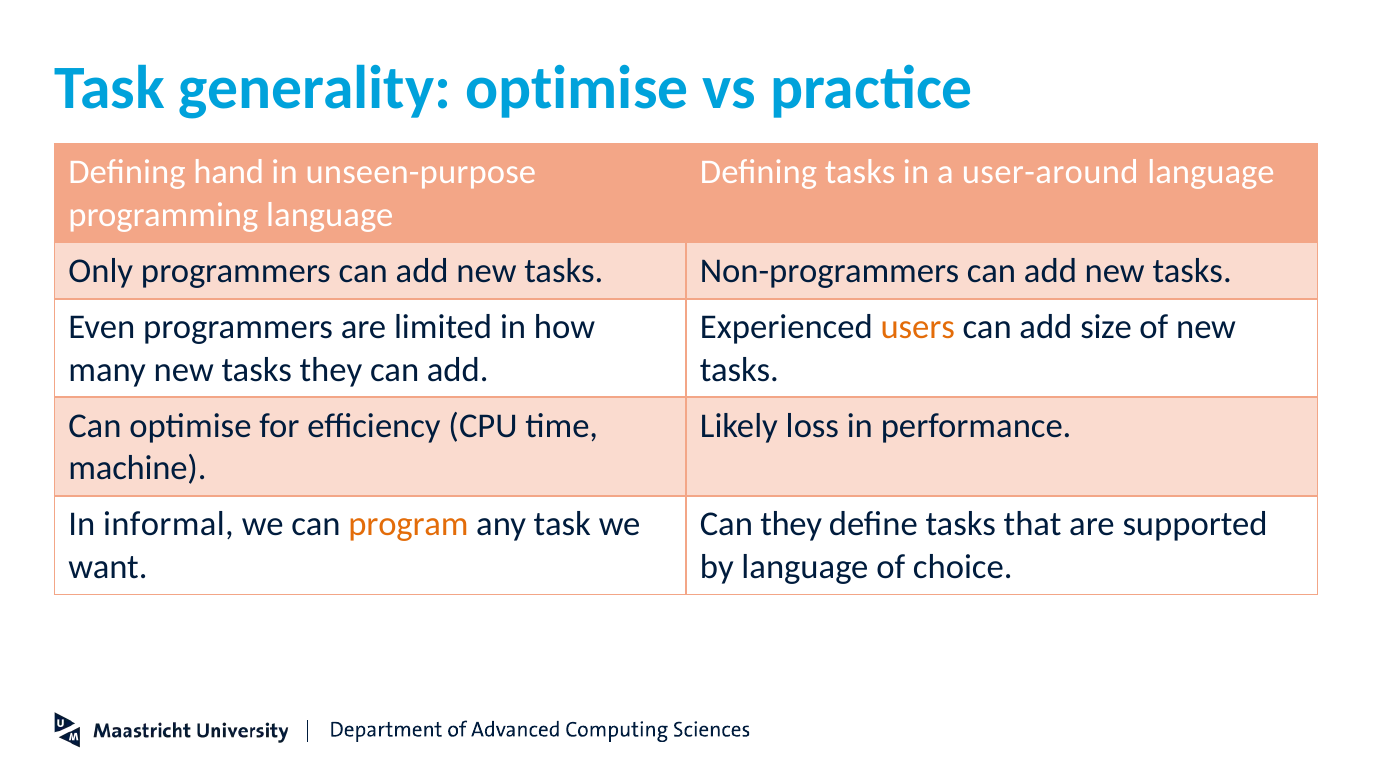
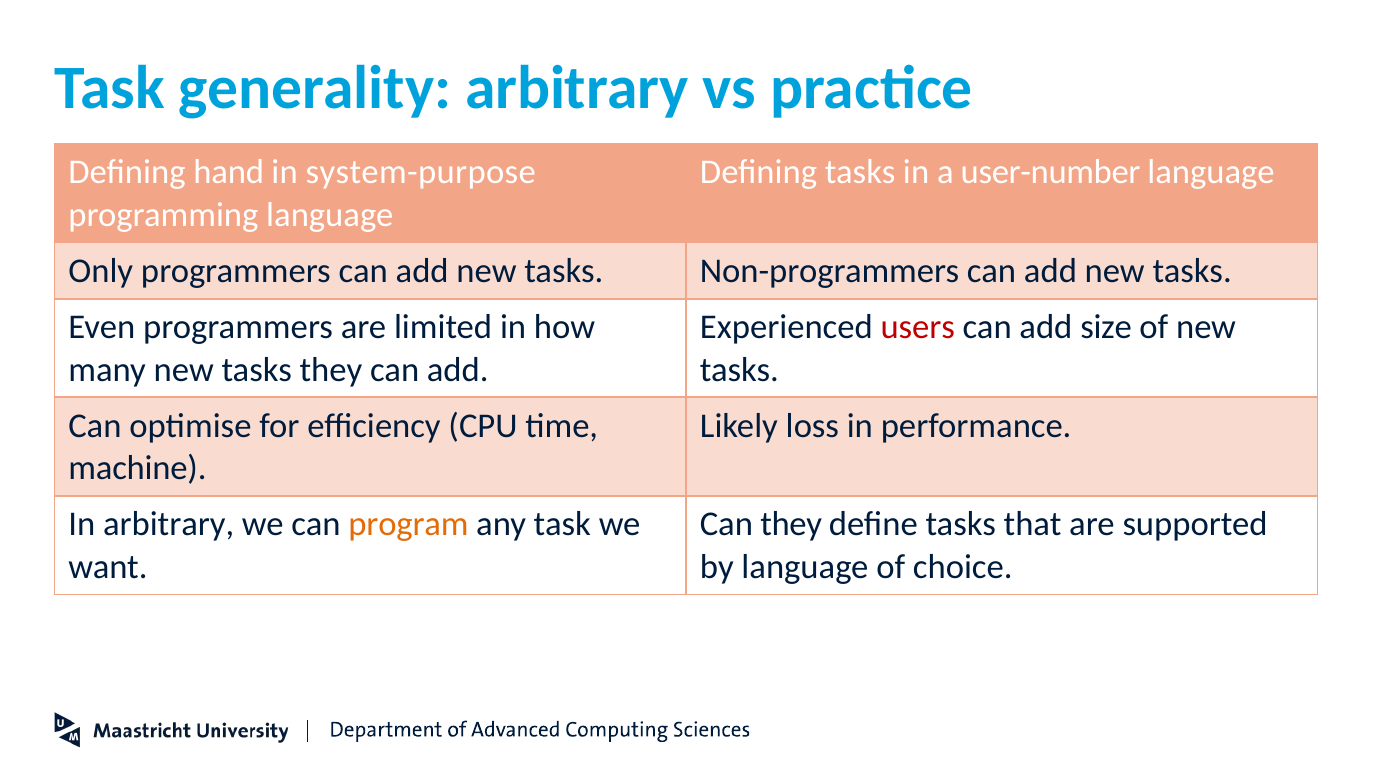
generality optimise: optimise -> arbitrary
unseen-purpose: unseen-purpose -> system-purpose
user-around: user-around -> user-number
users colour: orange -> red
In informal: informal -> arbitrary
